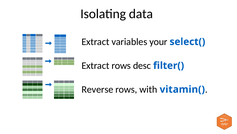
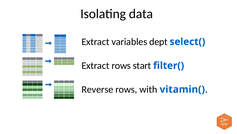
your: your -> dept
desc: desc -> start
